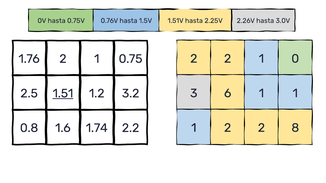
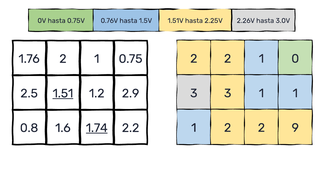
3 6: 6 -> 3
3.2: 3.2 -> 2.9
8: 8 -> 9
1.74 underline: none -> present
